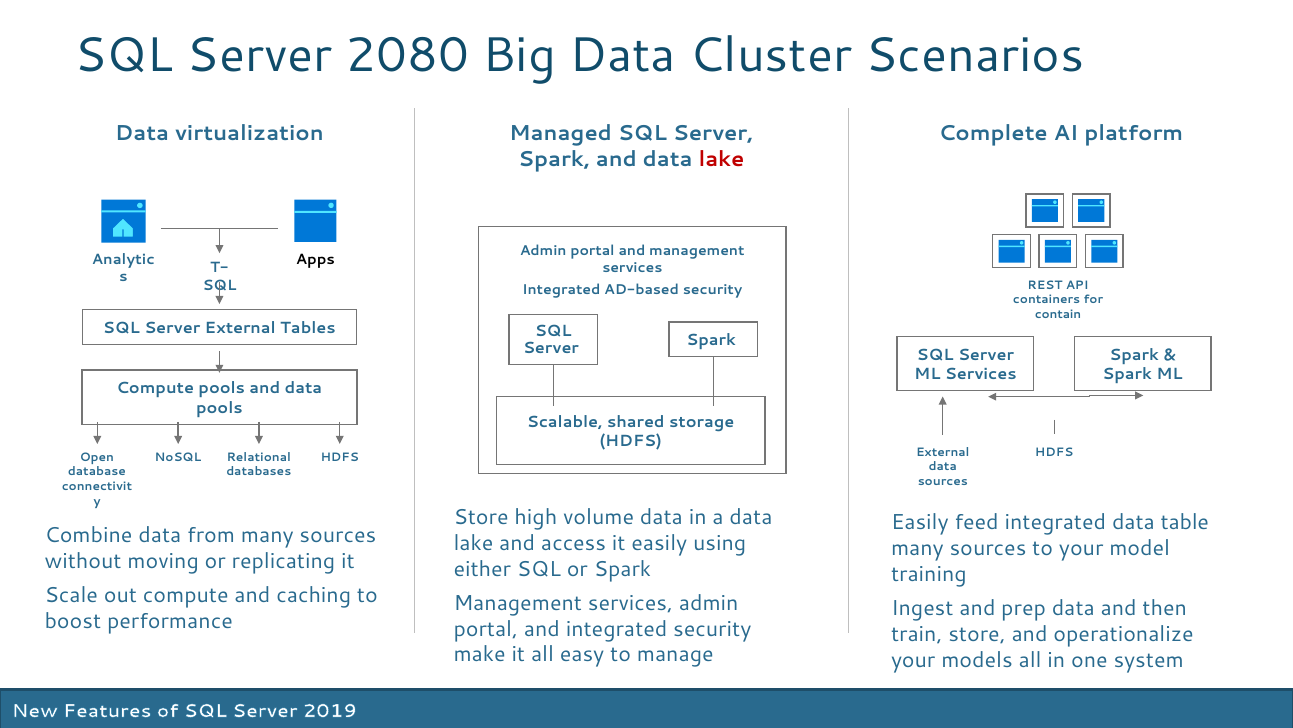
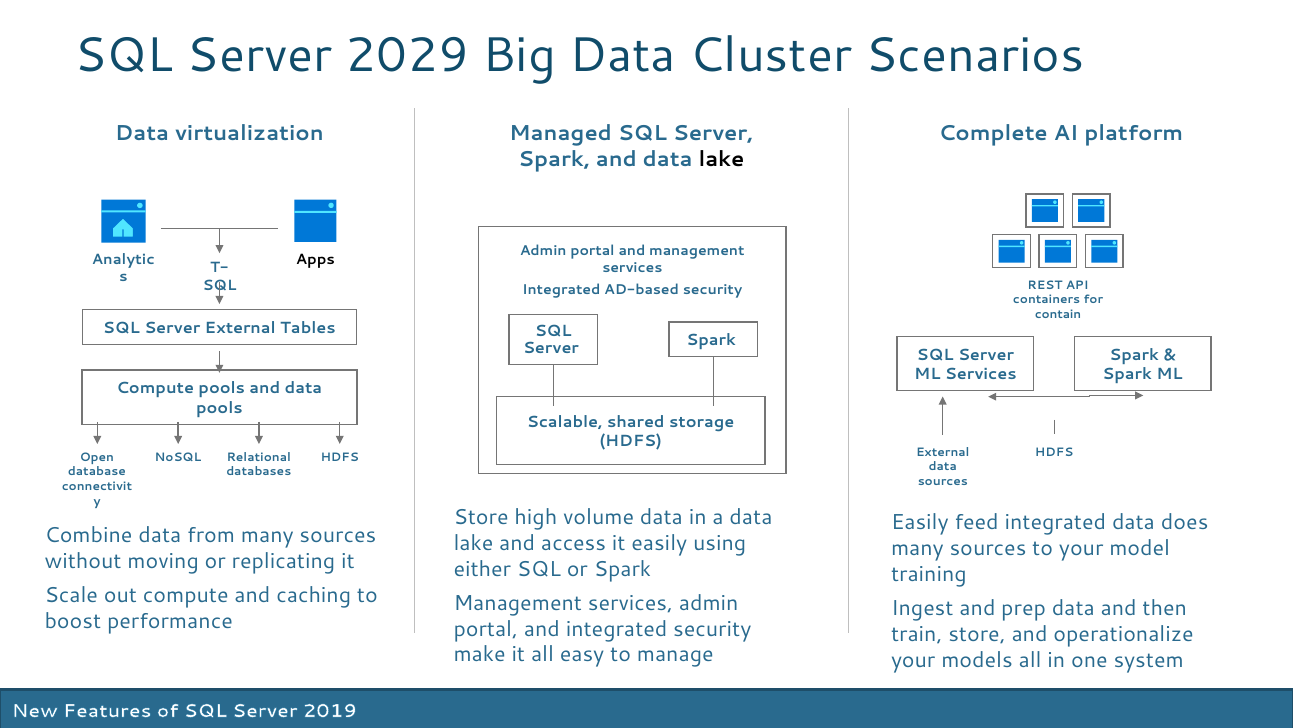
2080: 2080 -> 2029
lake at (722, 159) colour: red -> black
table: table -> does
